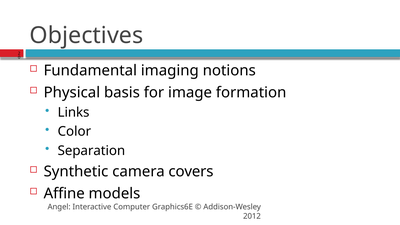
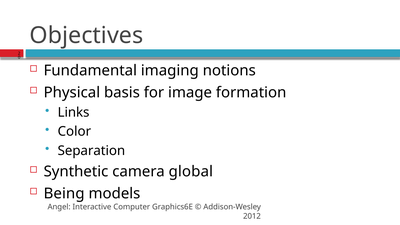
covers: covers -> global
Affine: Affine -> Being
